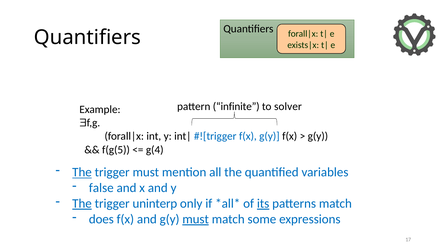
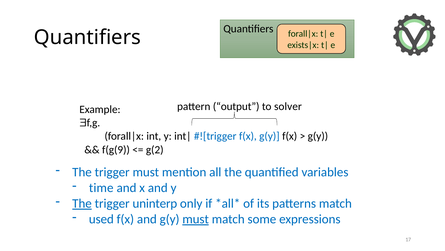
infinite: infinite -> output
f(g(5: f(g(5 -> f(g(9
g(4: g(4 -> g(2
The at (82, 172) underline: present -> none
false: false -> time
its underline: present -> none
does: does -> used
